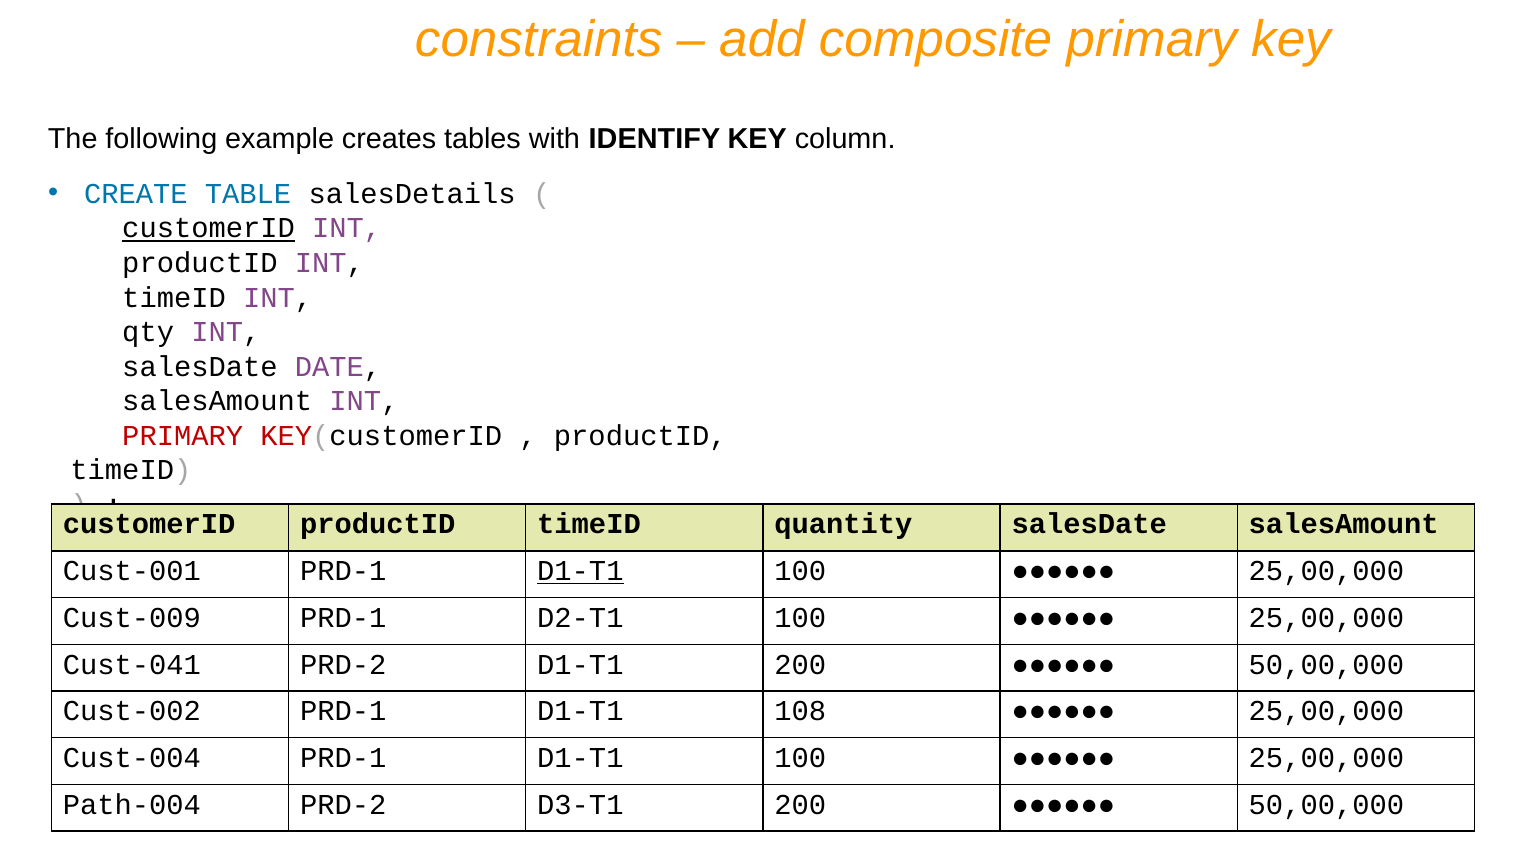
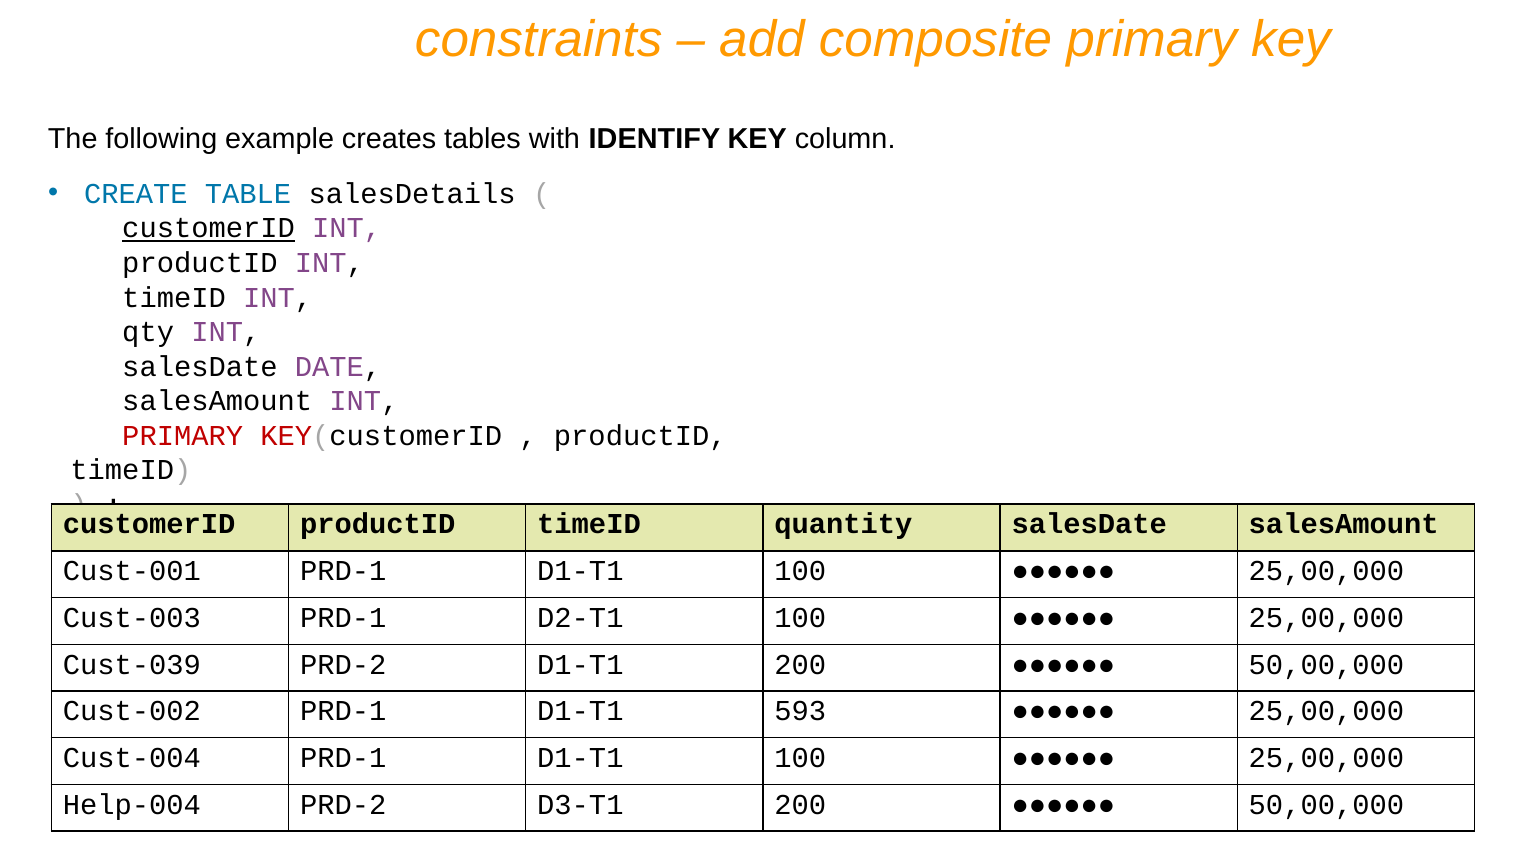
D1-T1 at (580, 571) underline: present -> none
Cust-009: Cust-009 -> Cust-003
Cust-041: Cust-041 -> Cust-039
108: 108 -> 593
Path-004: Path-004 -> Help-004
